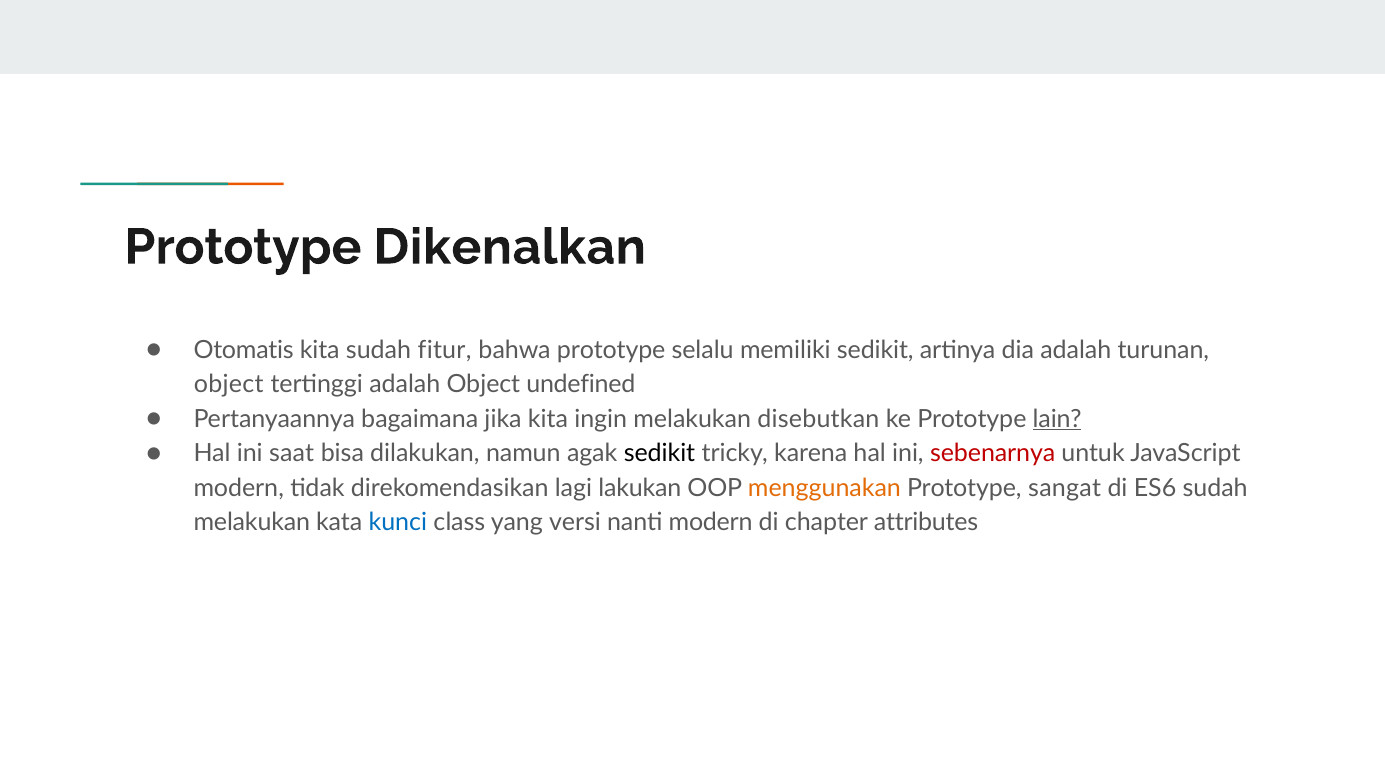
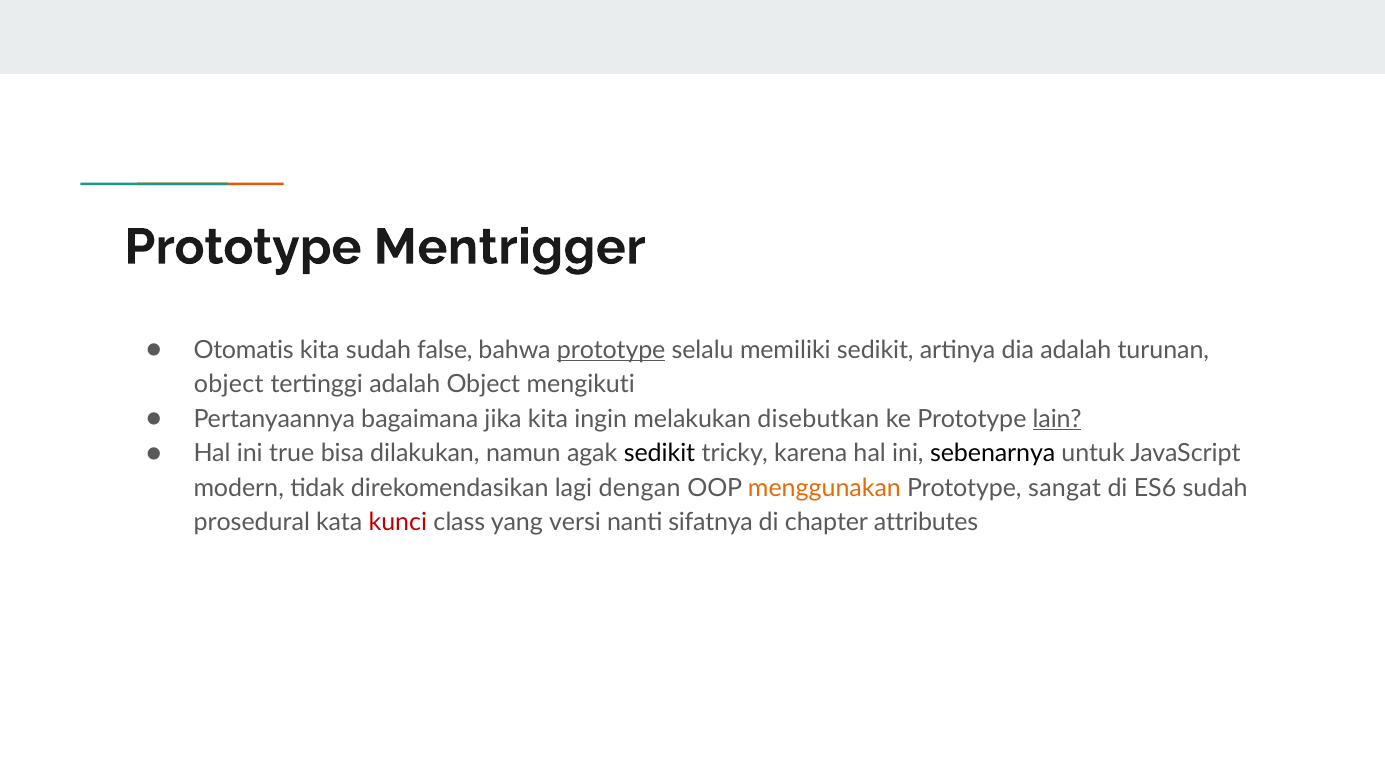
Dikenalkan: Dikenalkan -> Mentrigger
fitur: fitur -> false
prototype at (611, 350) underline: none -> present
undefined: undefined -> mengikuti
saat: saat -> true
sebenarnya colour: red -> black
lakukan: lakukan -> dengan
melakukan at (252, 523): melakukan -> prosedural
kunci colour: blue -> red
nanti modern: modern -> sifatnya
